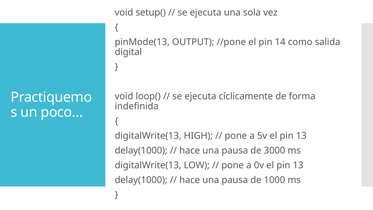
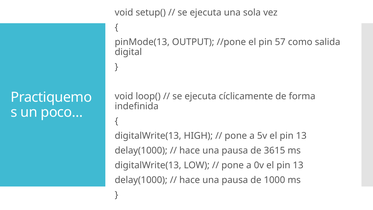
14: 14 -> 57
3000: 3000 -> 3615
